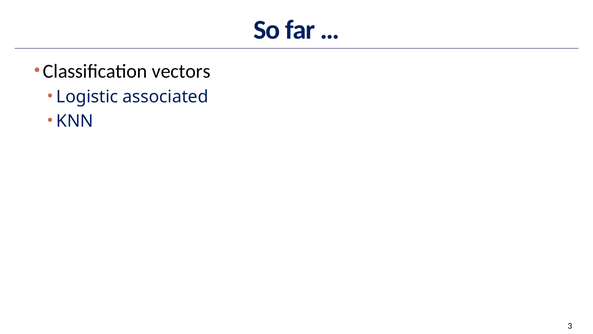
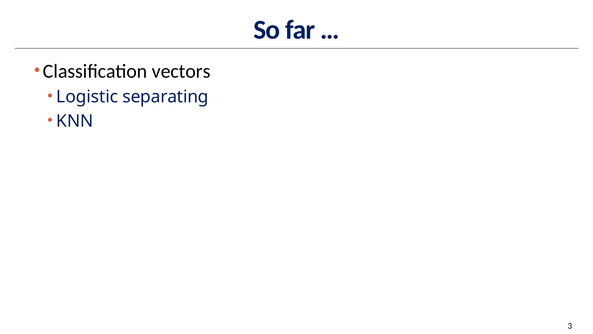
associated: associated -> separating
